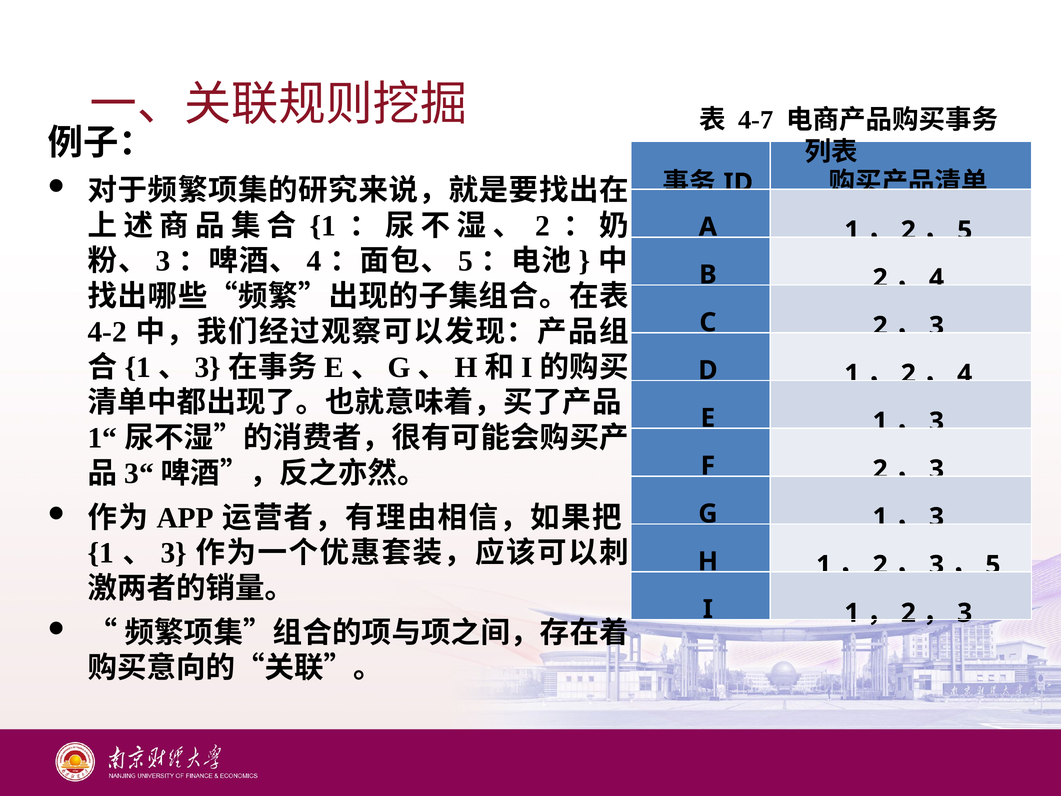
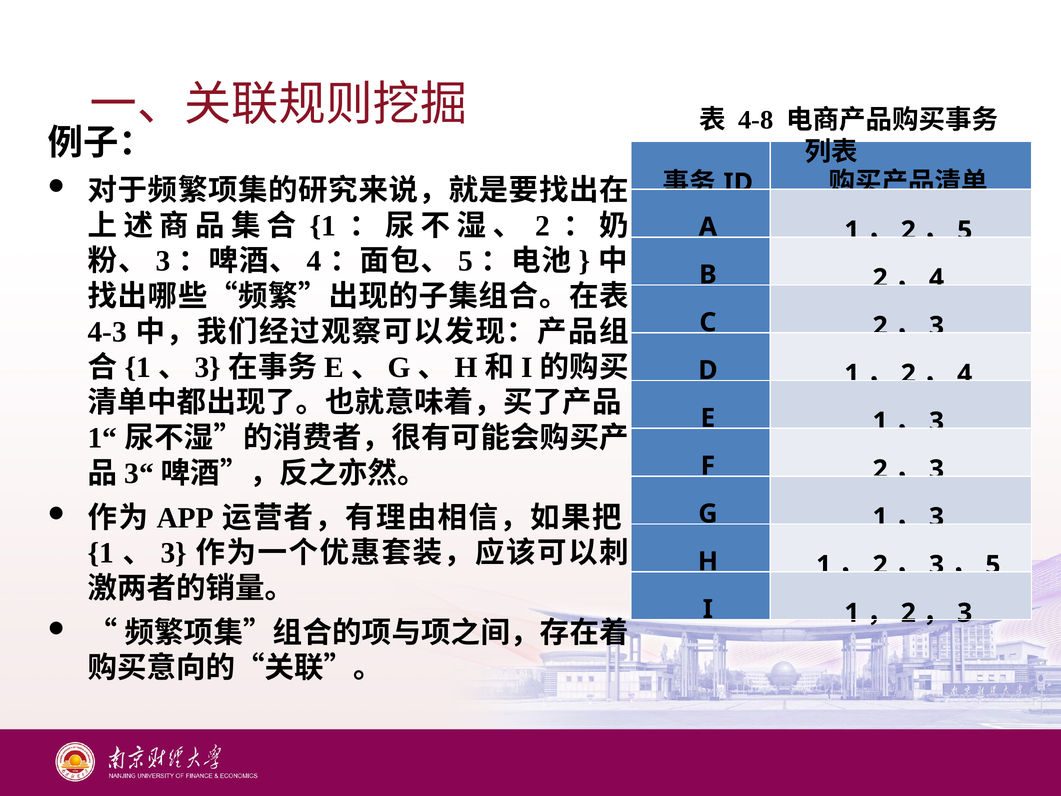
4‑7: 4‑7 -> 4‑8
4‑2: 4‑2 -> 4‑3
